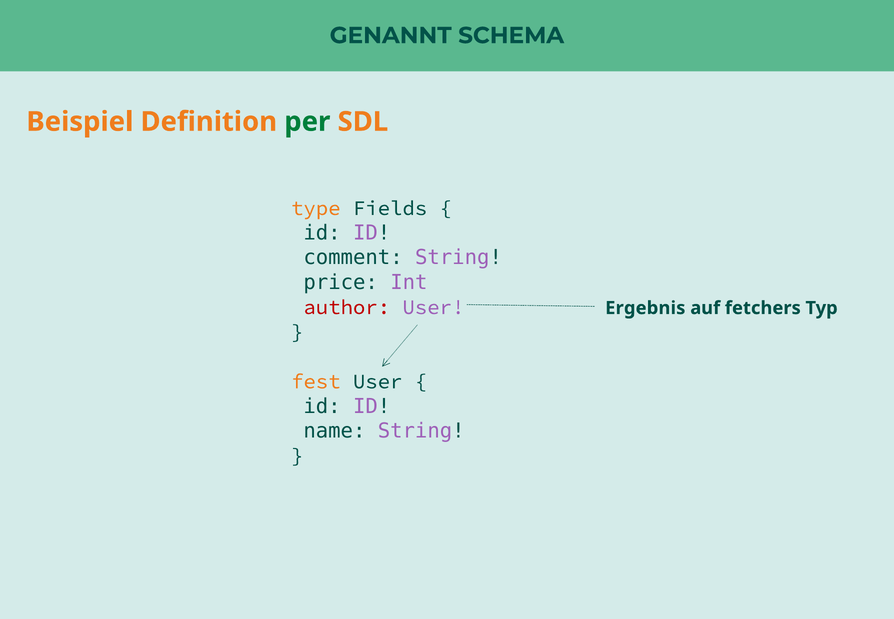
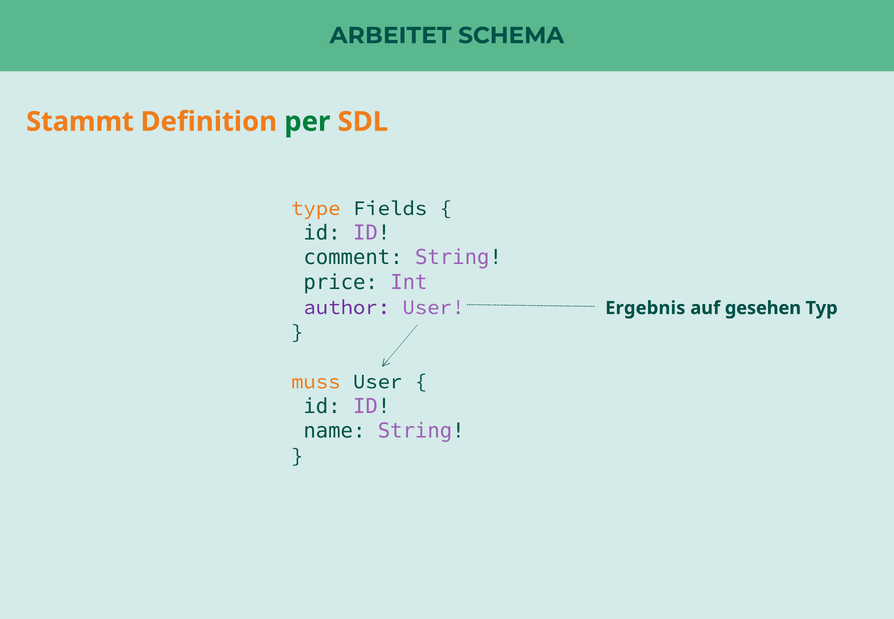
GENANNT: GENANNT -> ARBEITET
Beispiel: Beispiel -> Stammt
author colour: red -> purple
fetchers: fetchers -> gesehen
fest: fest -> muss
